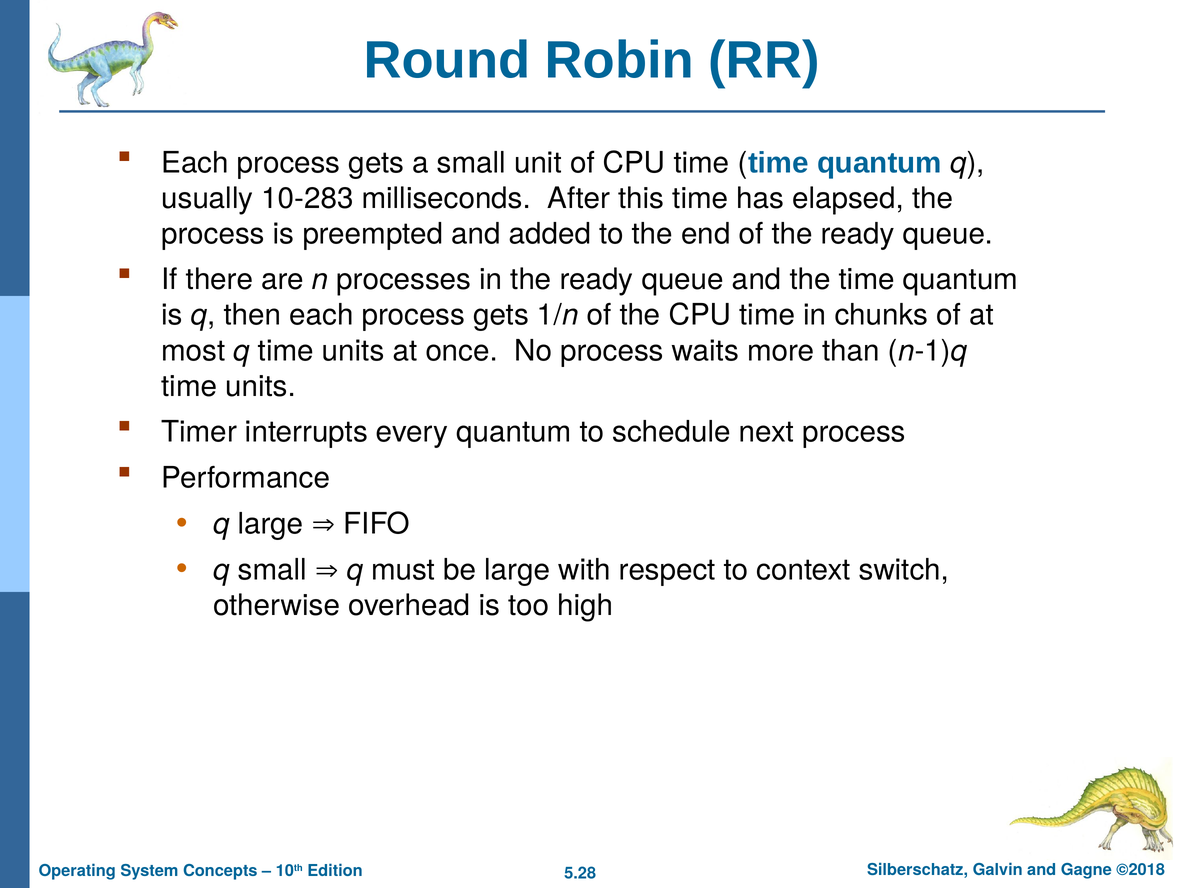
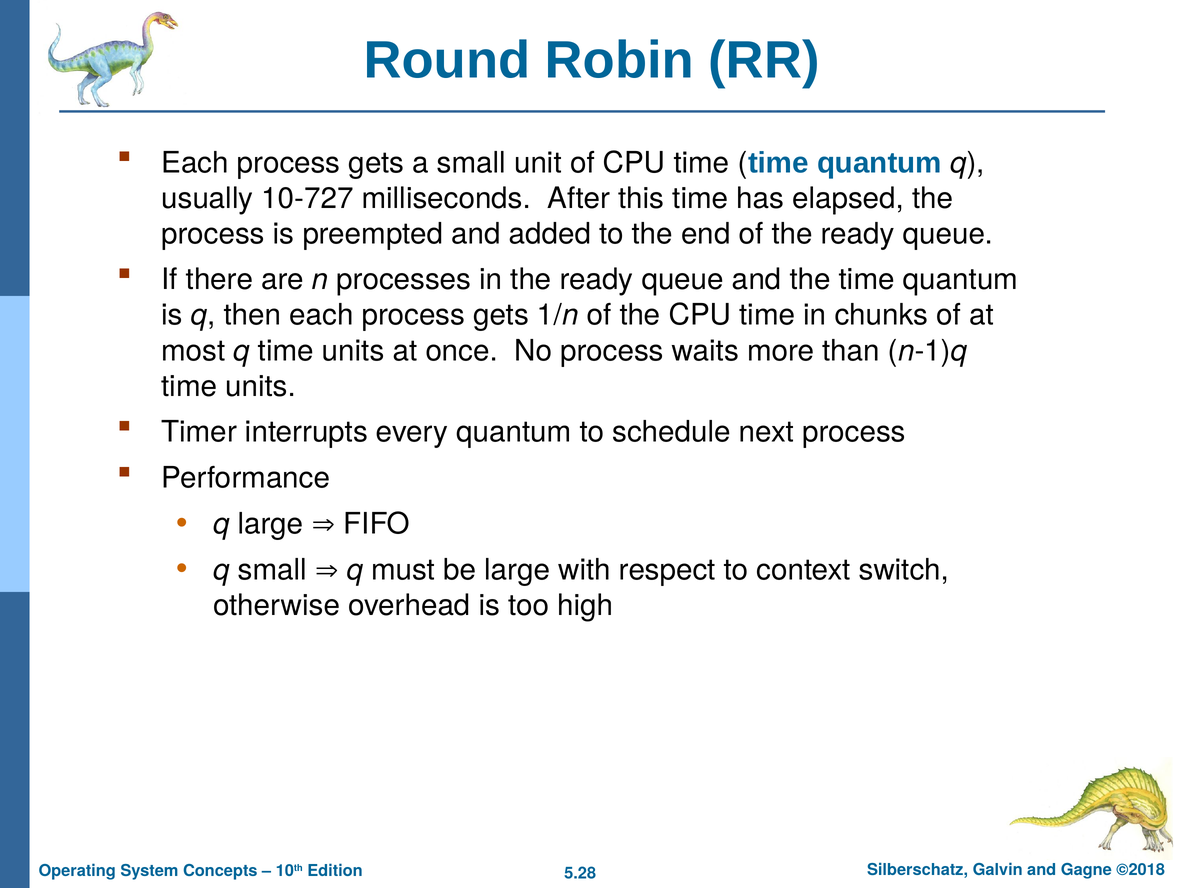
10-283: 10-283 -> 10-727
